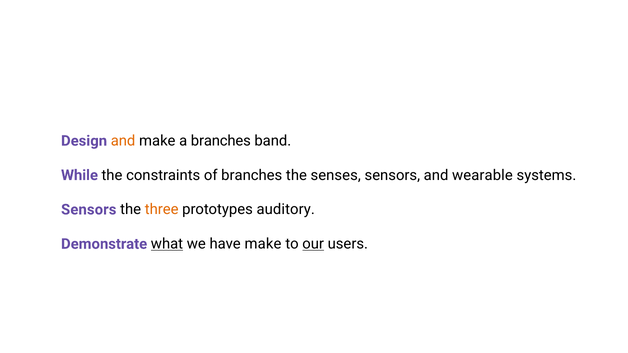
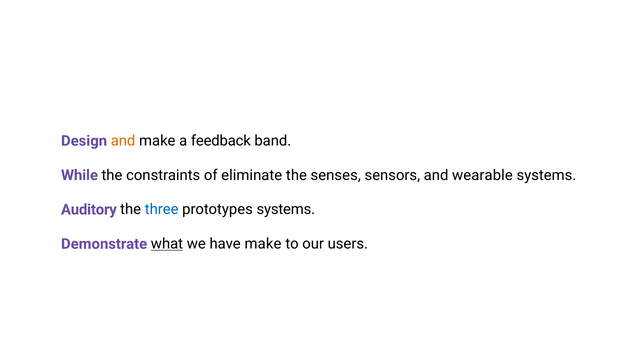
a branches: branches -> feedback
of branches: branches -> eliminate
Sensors at (89, 210): Sensors -> Auditory
three colour: orange -> blue
prototypes auditory: auditory -> systems
our underline: present -> none
